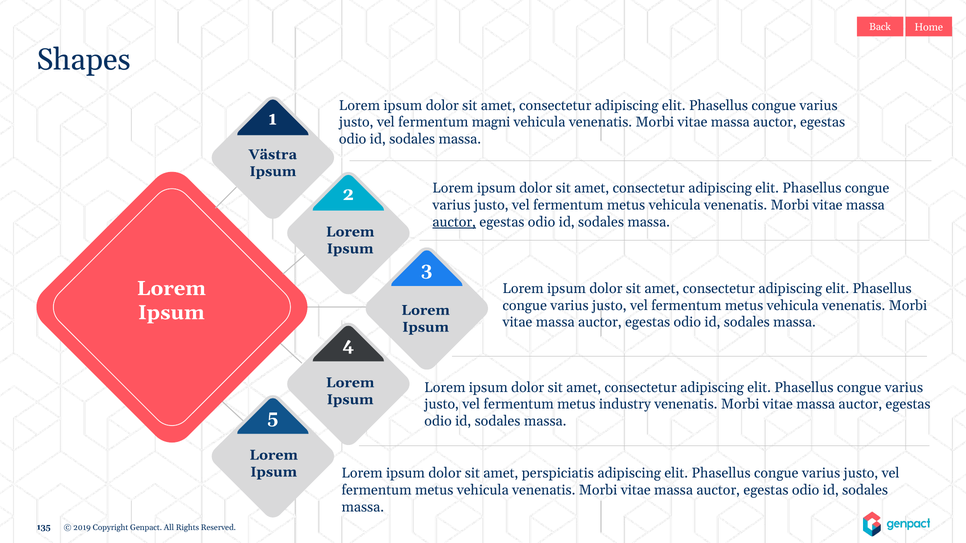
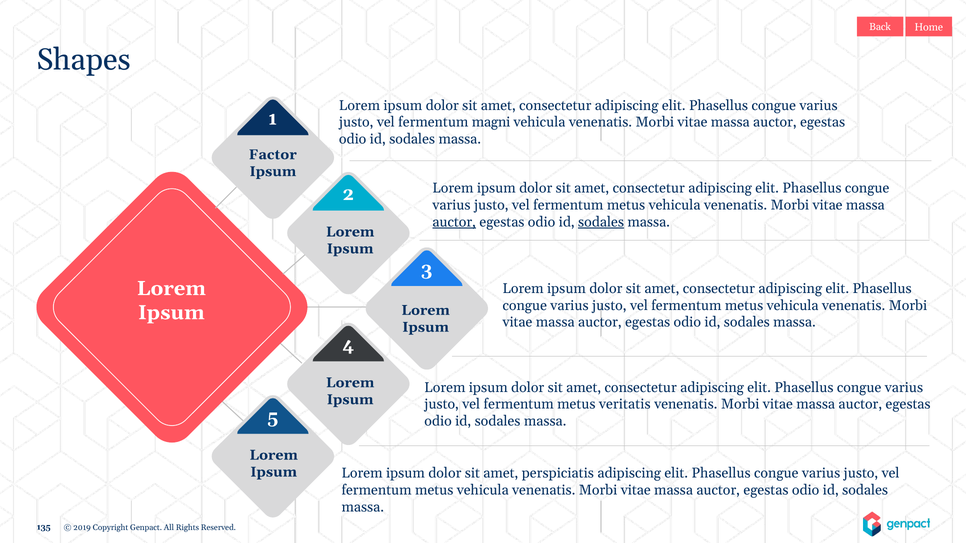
Västra: Västra -> Factor
sodales at (601, 222) underline: none -> present
industry: industry -> veritatis
